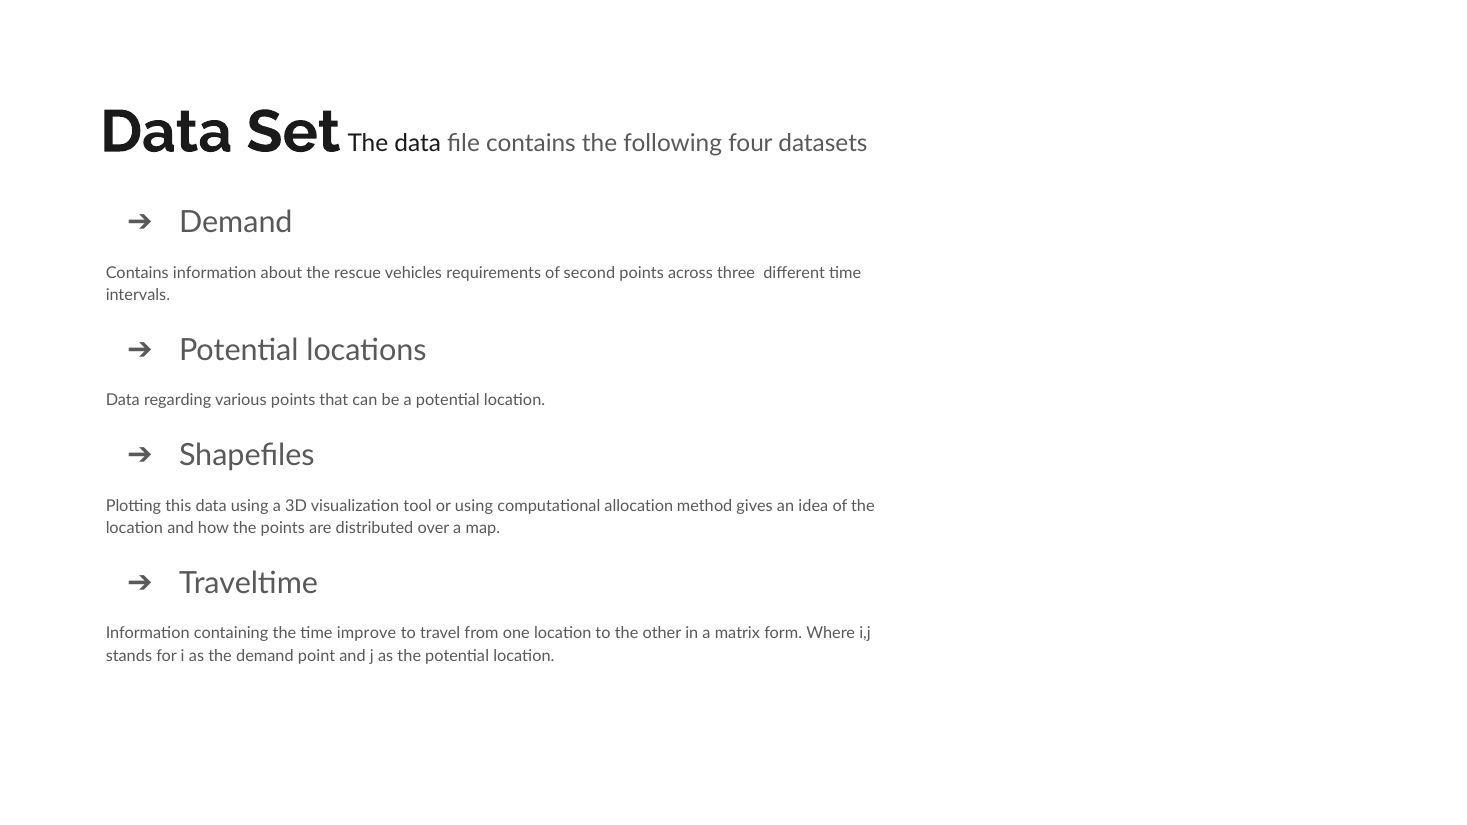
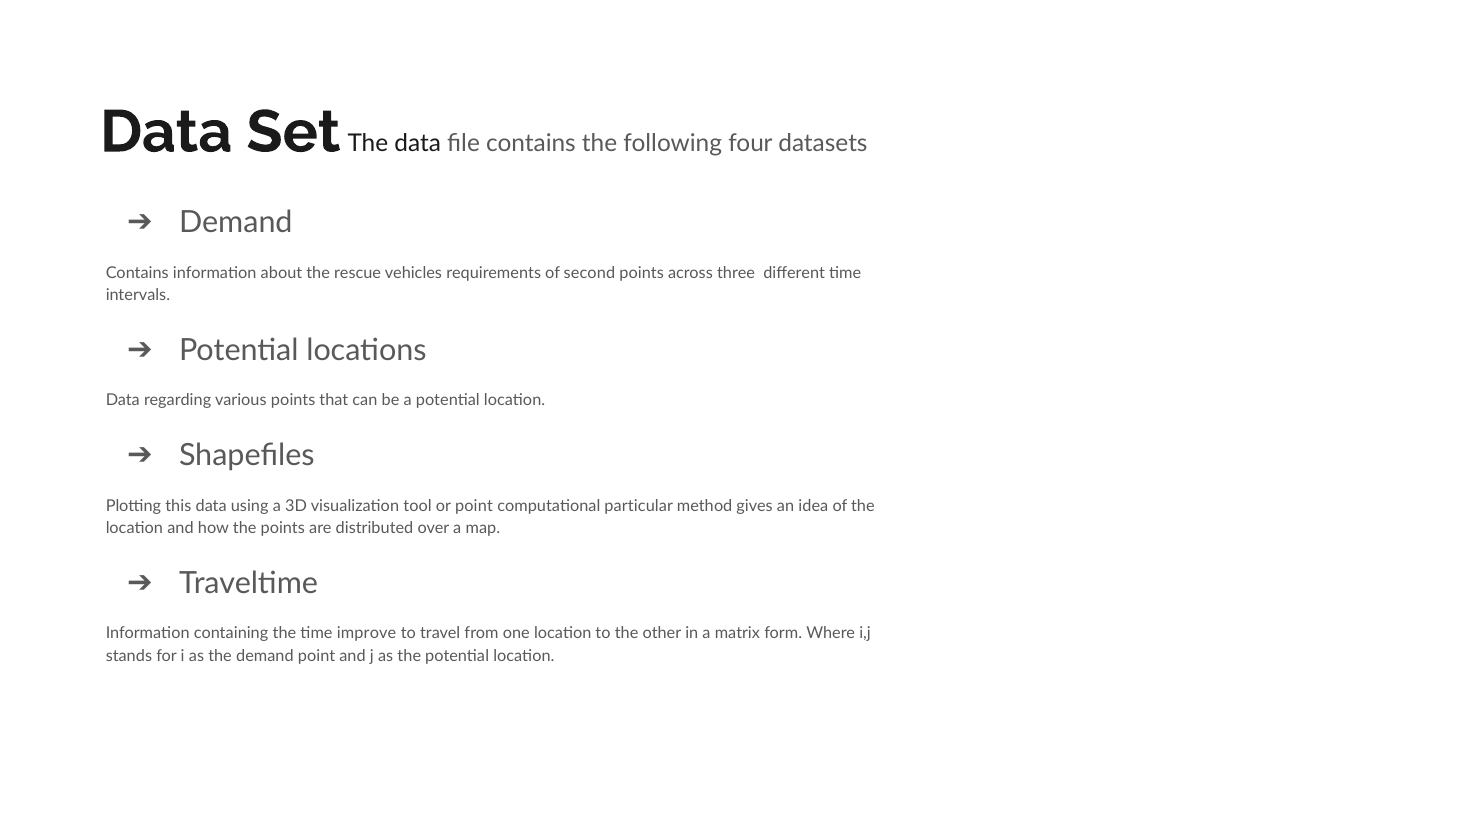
or using: using -> point
allocation: allocation -> particular
